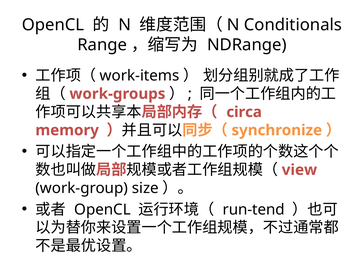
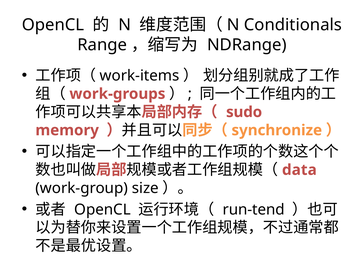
circa: circa -> sudo
view: view -> data
